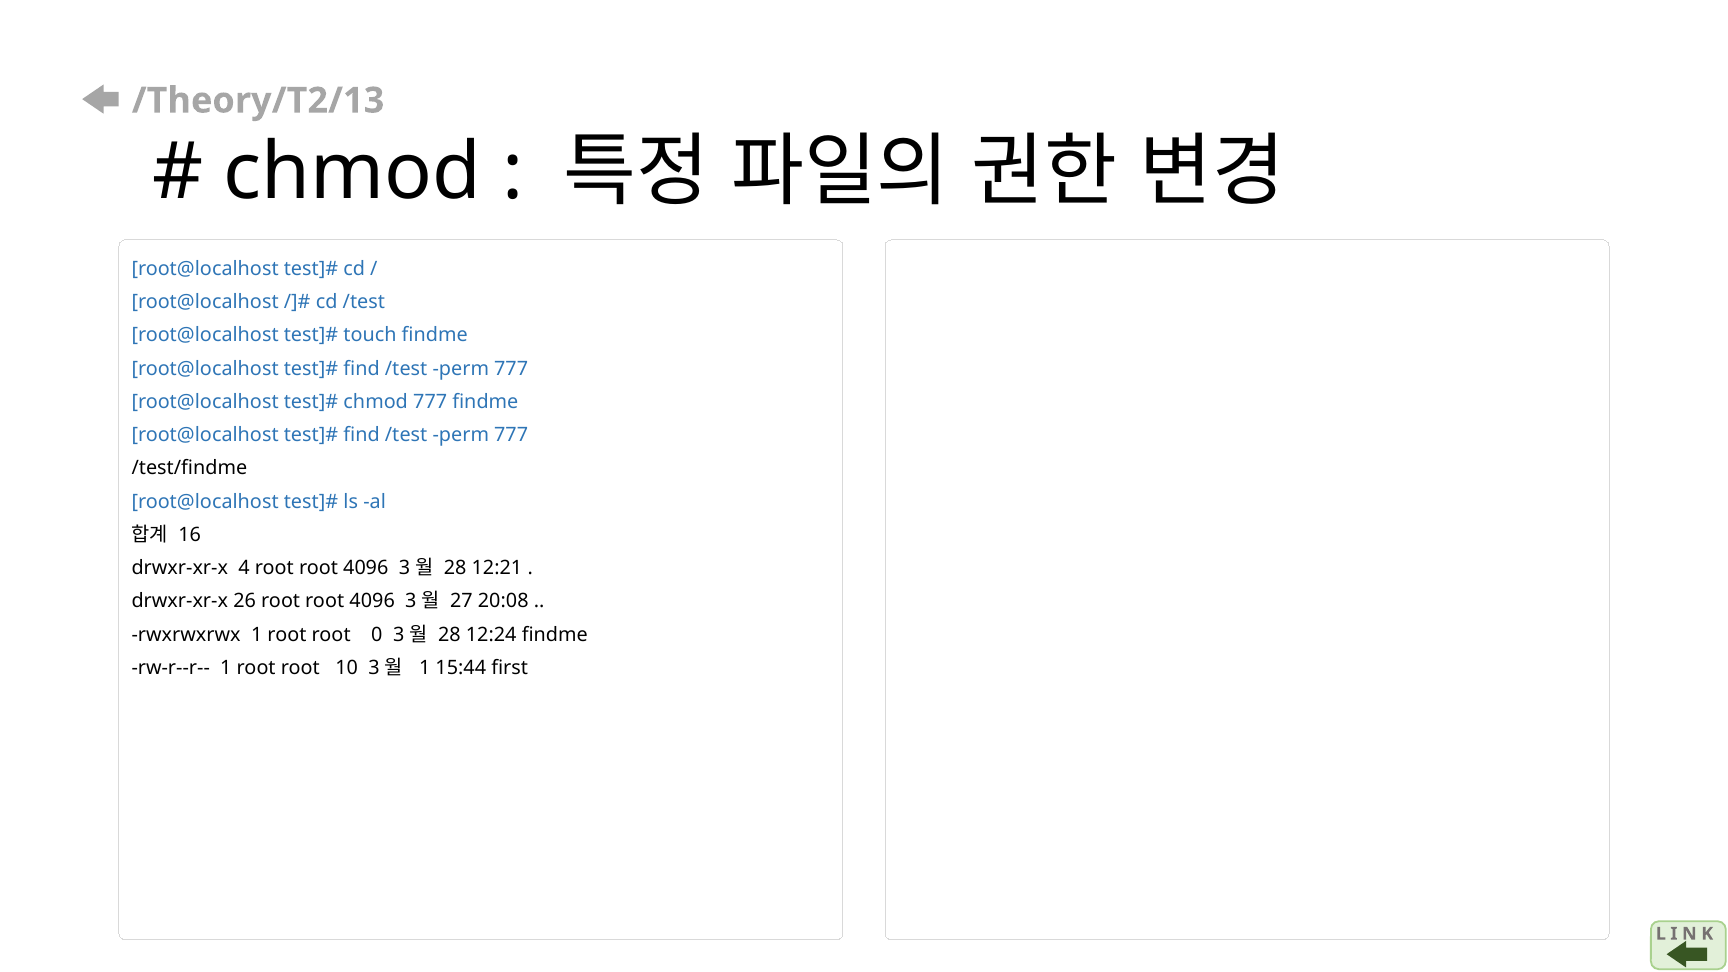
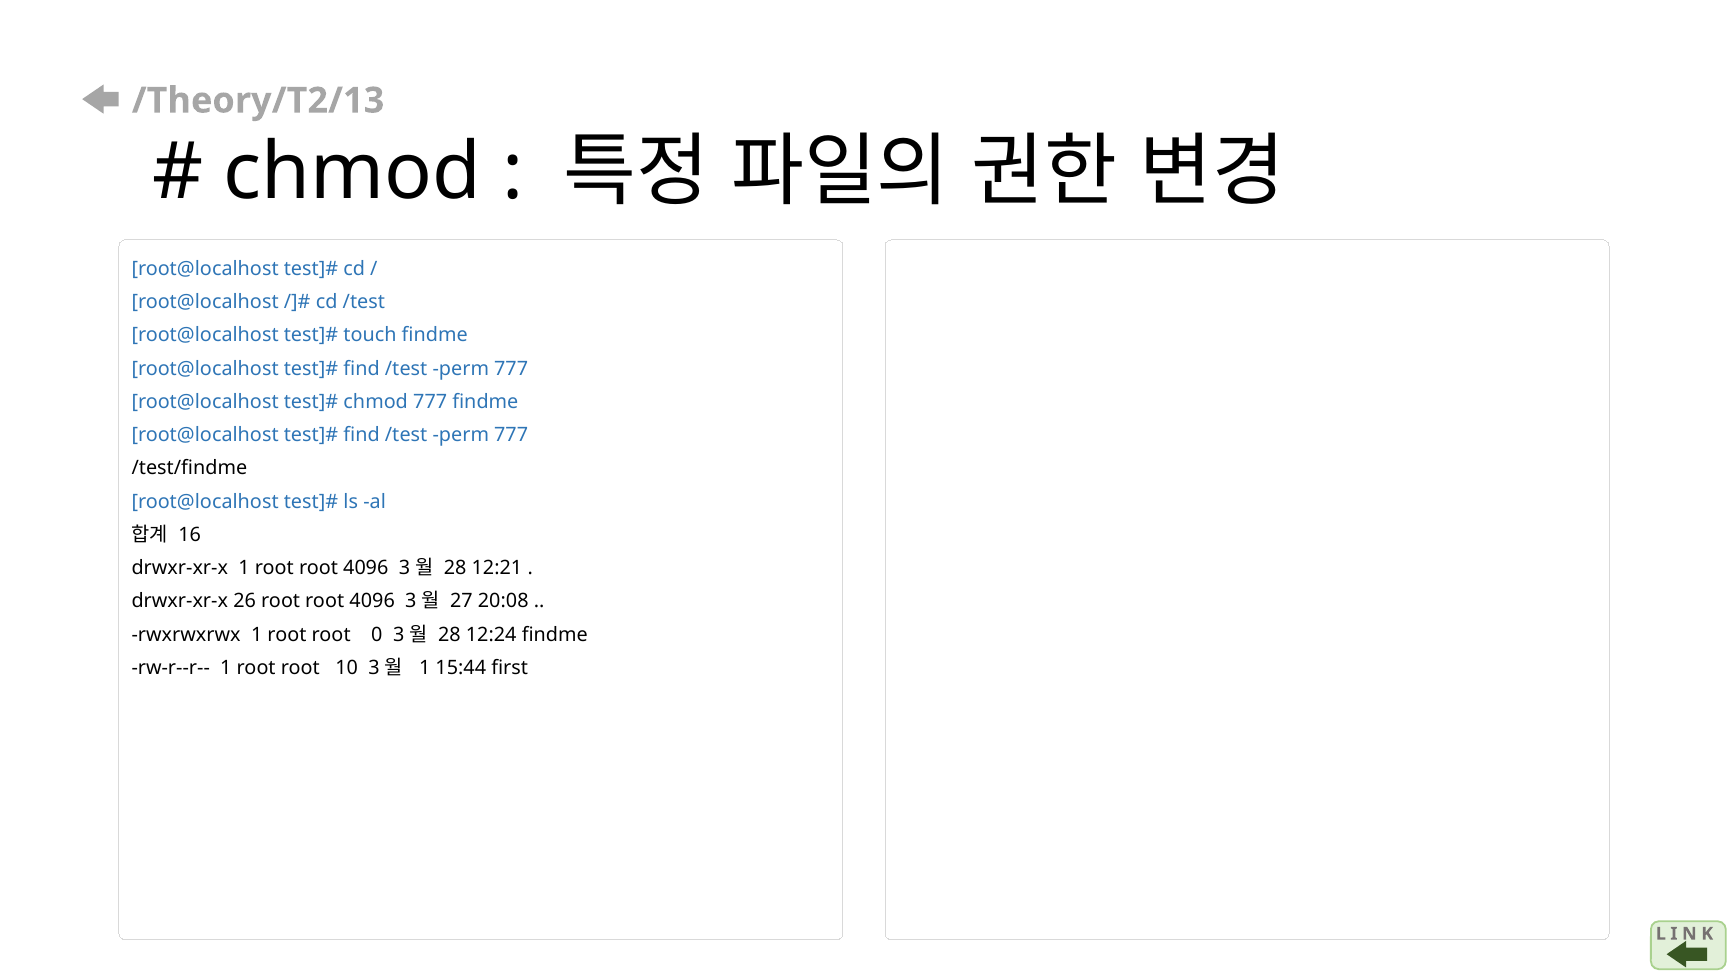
drwxr-xr-x 4: 4 -> 1
